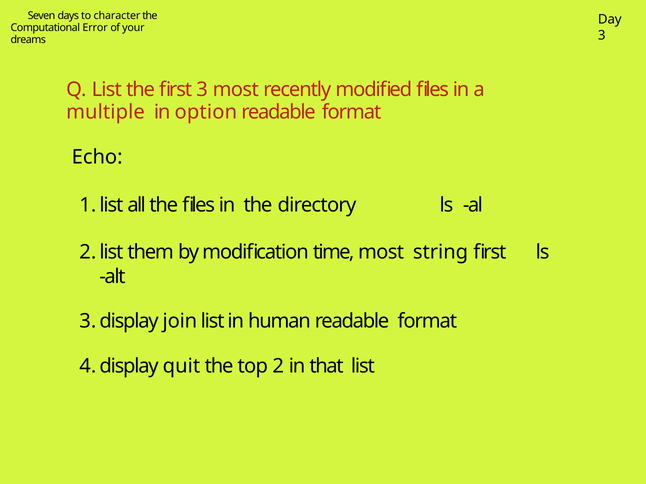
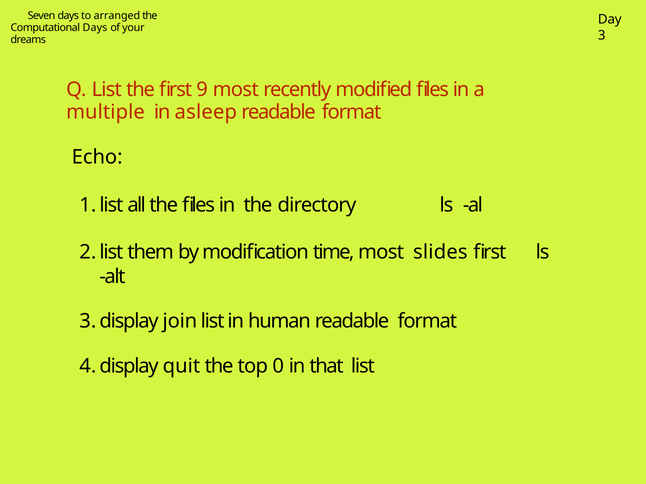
character: character -> arranged
Computational Error: Error -> Days
first 3: 3 -> 9
option: option -> asleep
string: string -> slides
2: 2 -> 0
